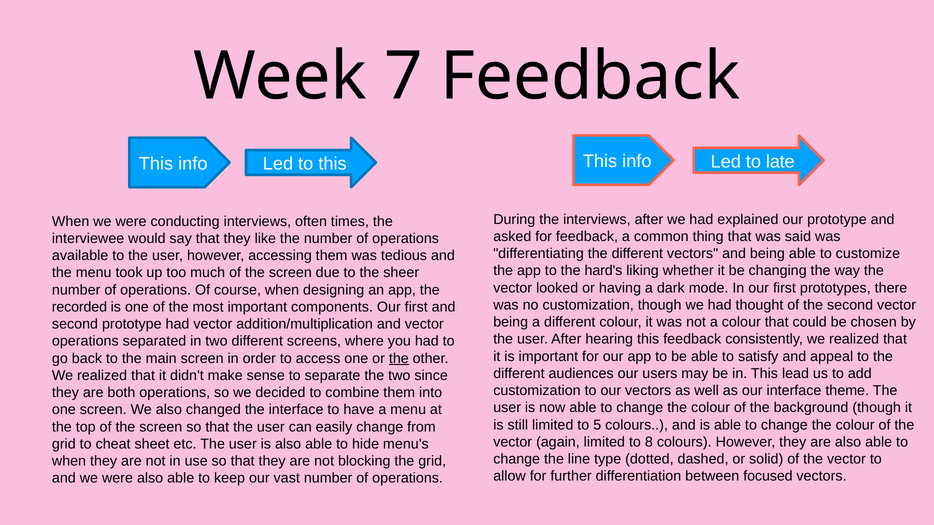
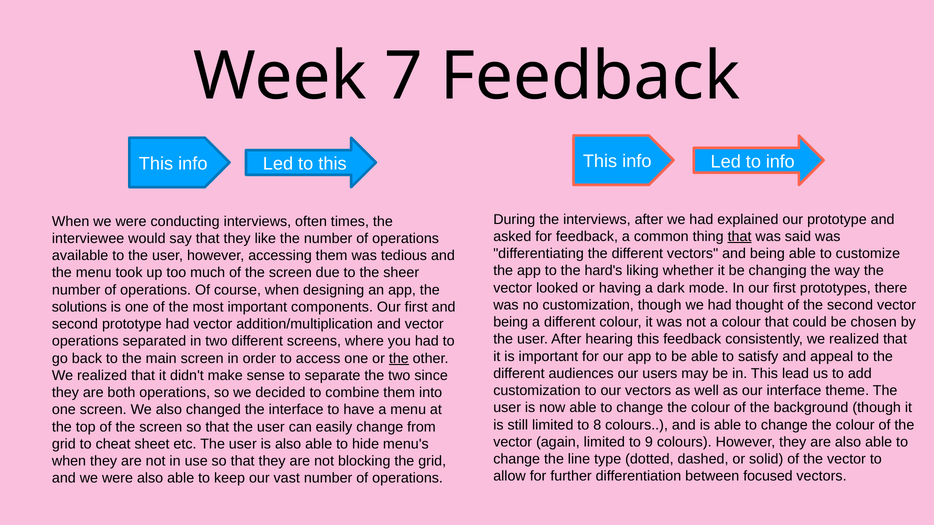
to late: late -> info
that at (740, 237) underline: none -> present
recorded: recorded -> solutions
5: 5 -> 8
8: 8 -> 9
